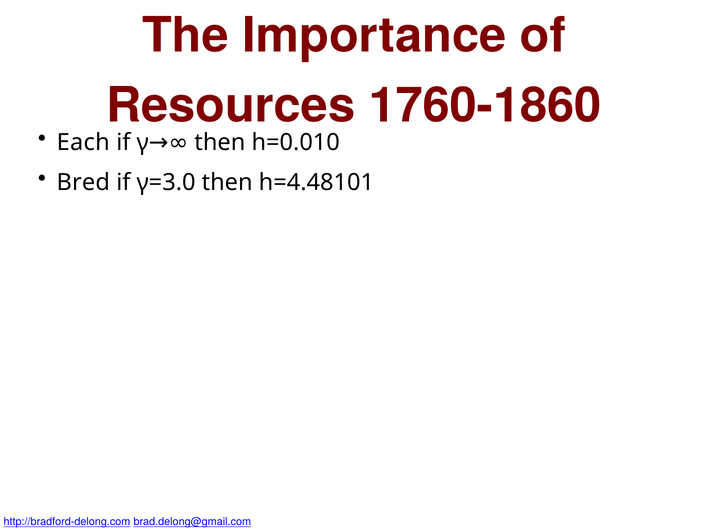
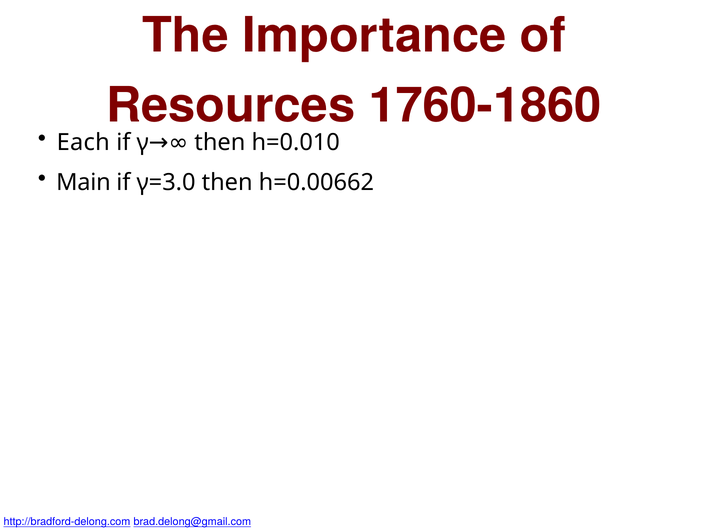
Bred: Bred -> Main
h=4.48101: h=4.48101 -> h=0.00662
